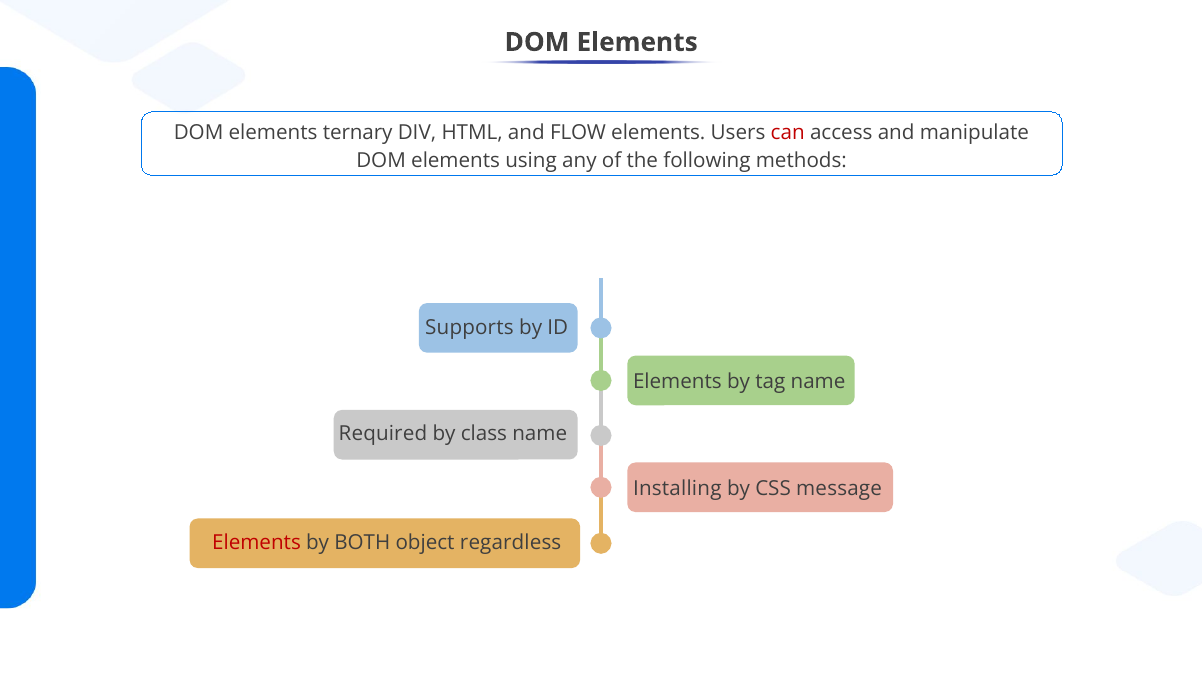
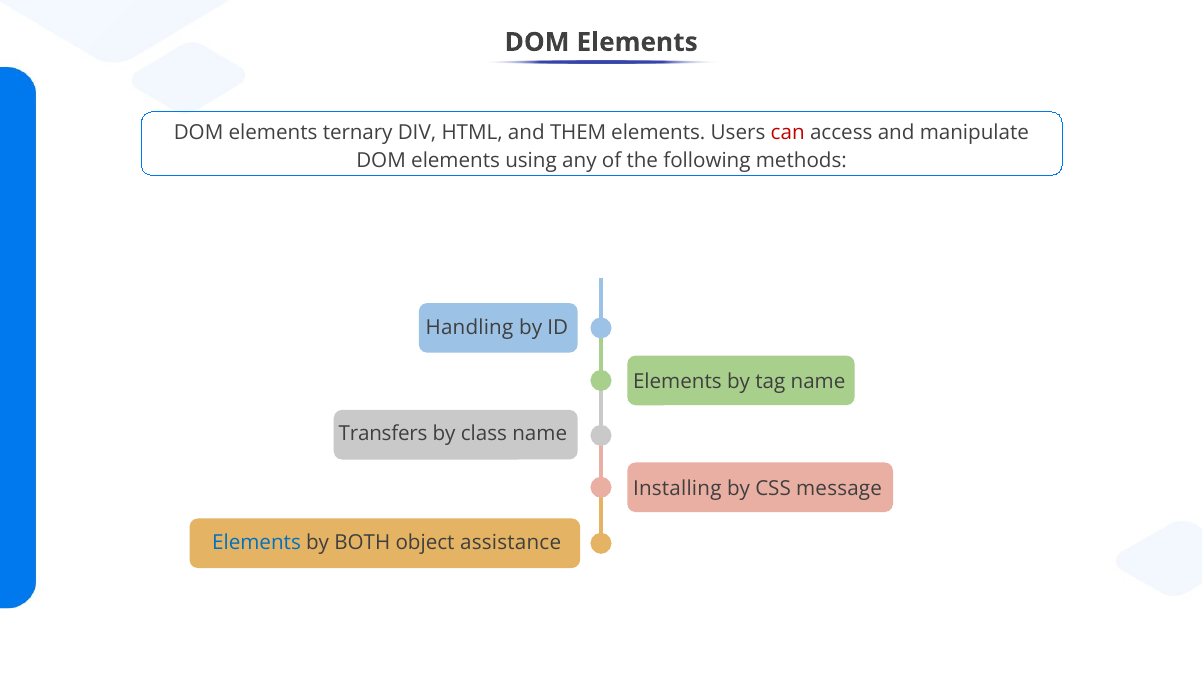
FLOW: FLOW -> THEM
Supports: Supports -> Handling
Required: Required -> Transfers
Elements at (257, 543) colour: red -> blue
regardless: regardless -> assistance
